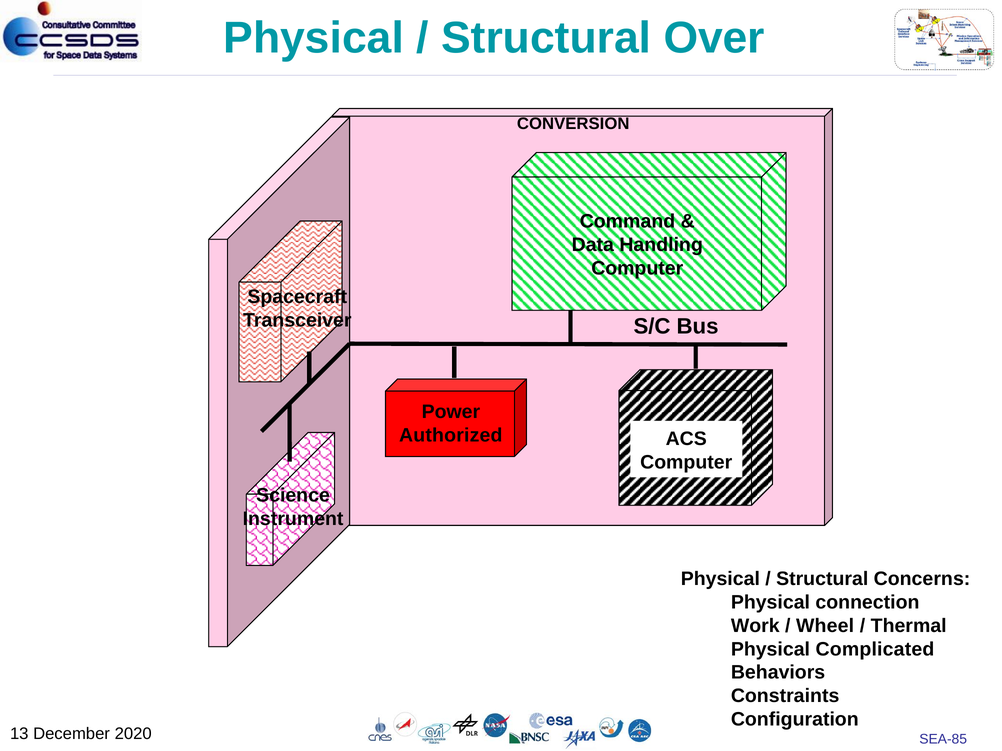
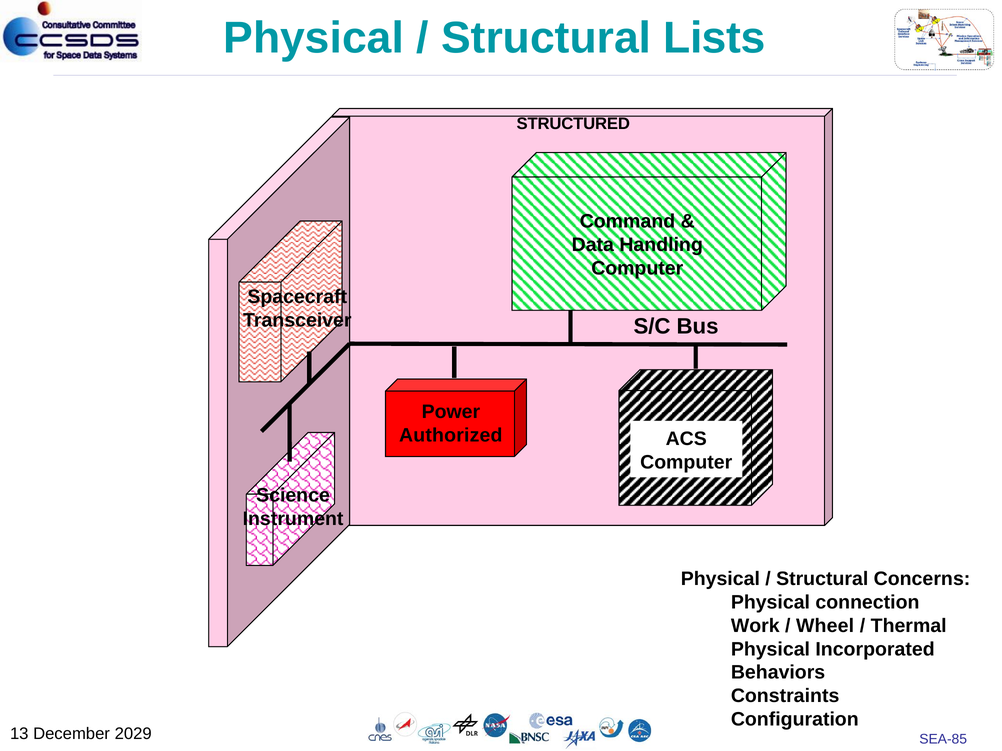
Over: Over -> Lists
CONVERSION: CONVERSION -> STRUCTURED
Complicated: Complicated -> Incorporated
2020: 2020 -> 2029
